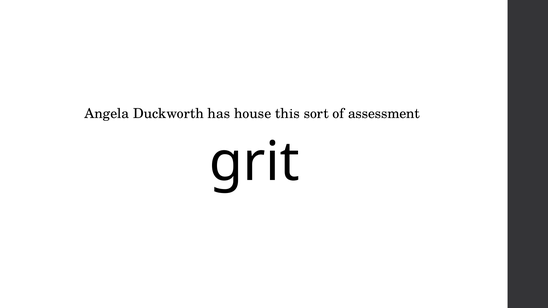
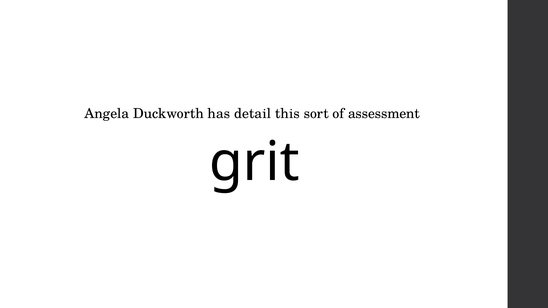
house: house -> detail
